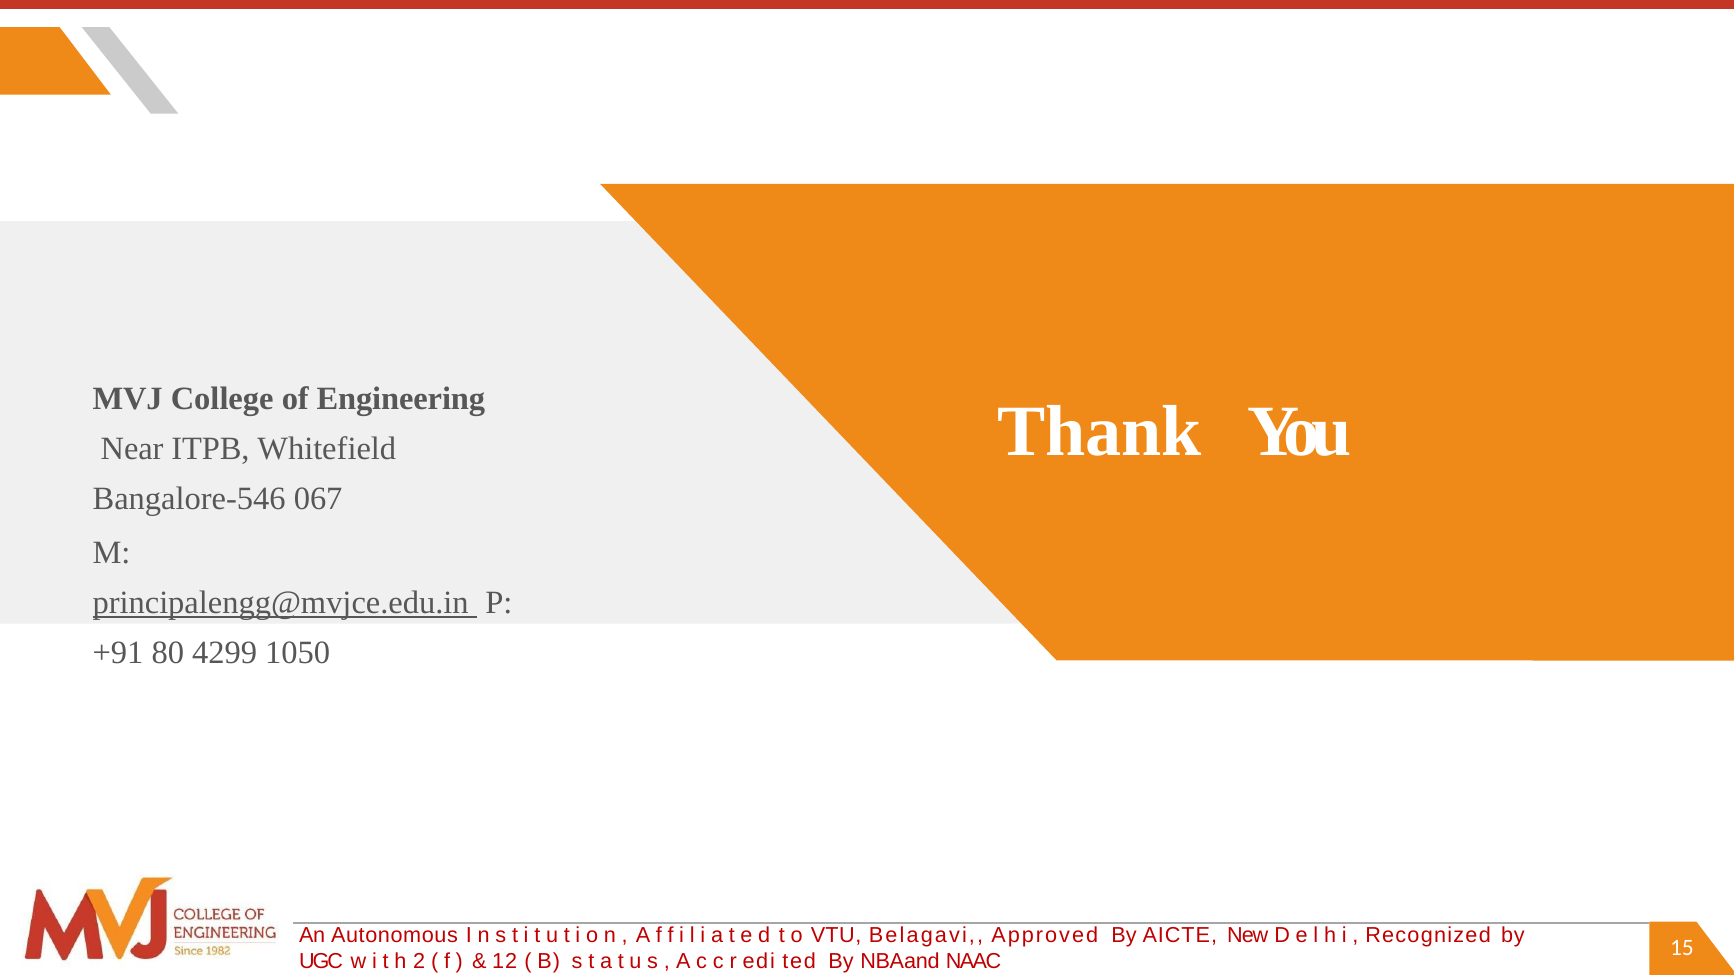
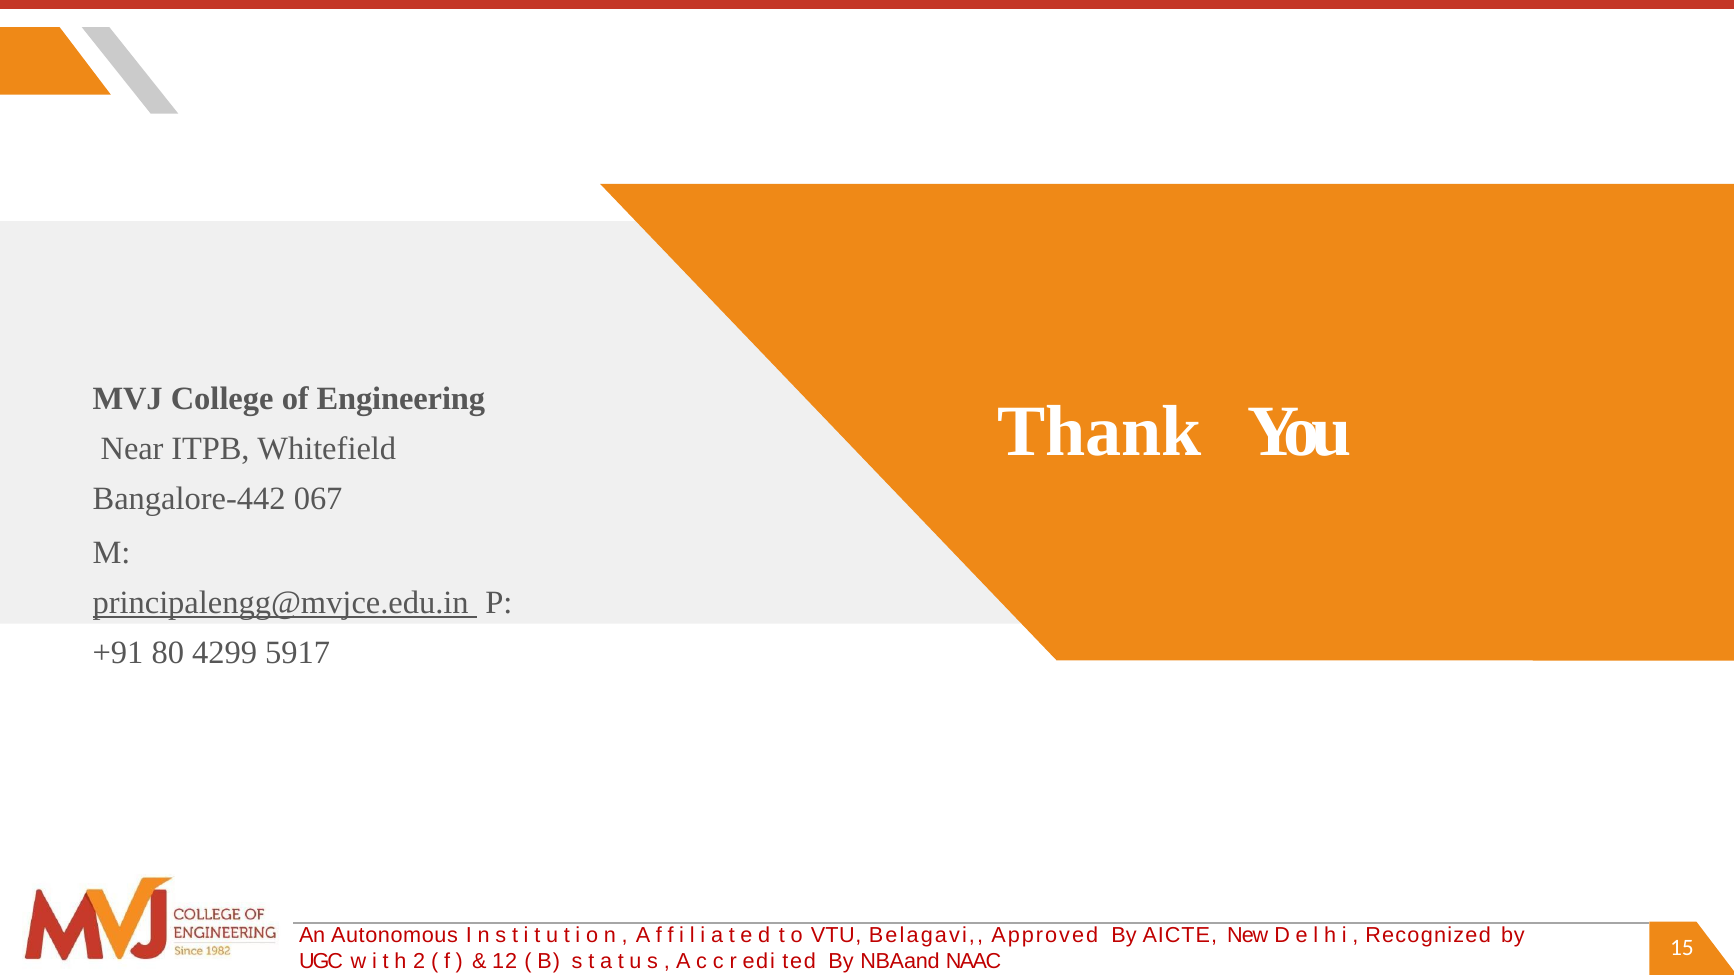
Bangalore-546: Bangalore-546 -> Bangalore-442
1050: 1050 -> 5917
